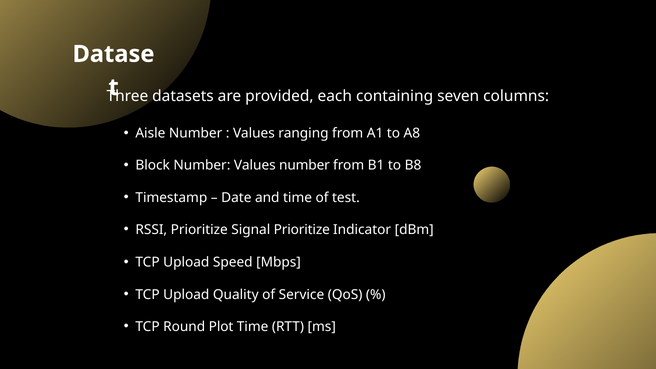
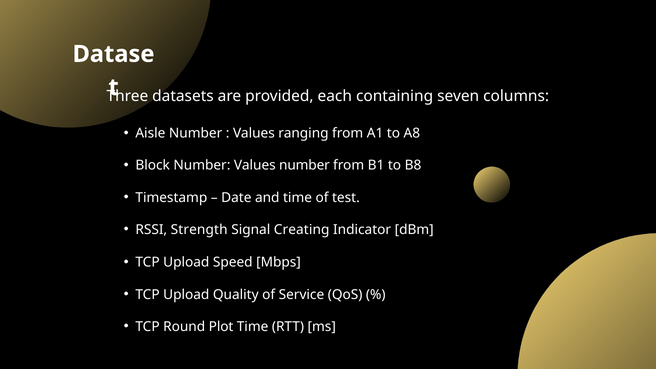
RSSI Prioritize: Prioritize -> Strength
Signal Prioritize: Prioritize -> Creating
